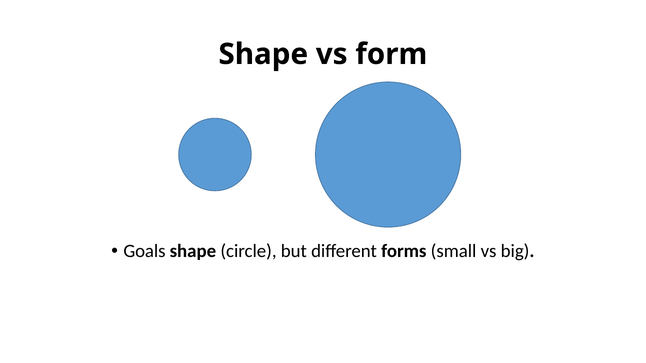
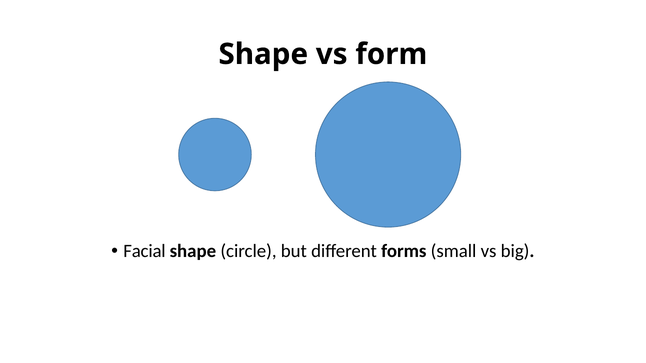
Goals: Goals -> Facial
